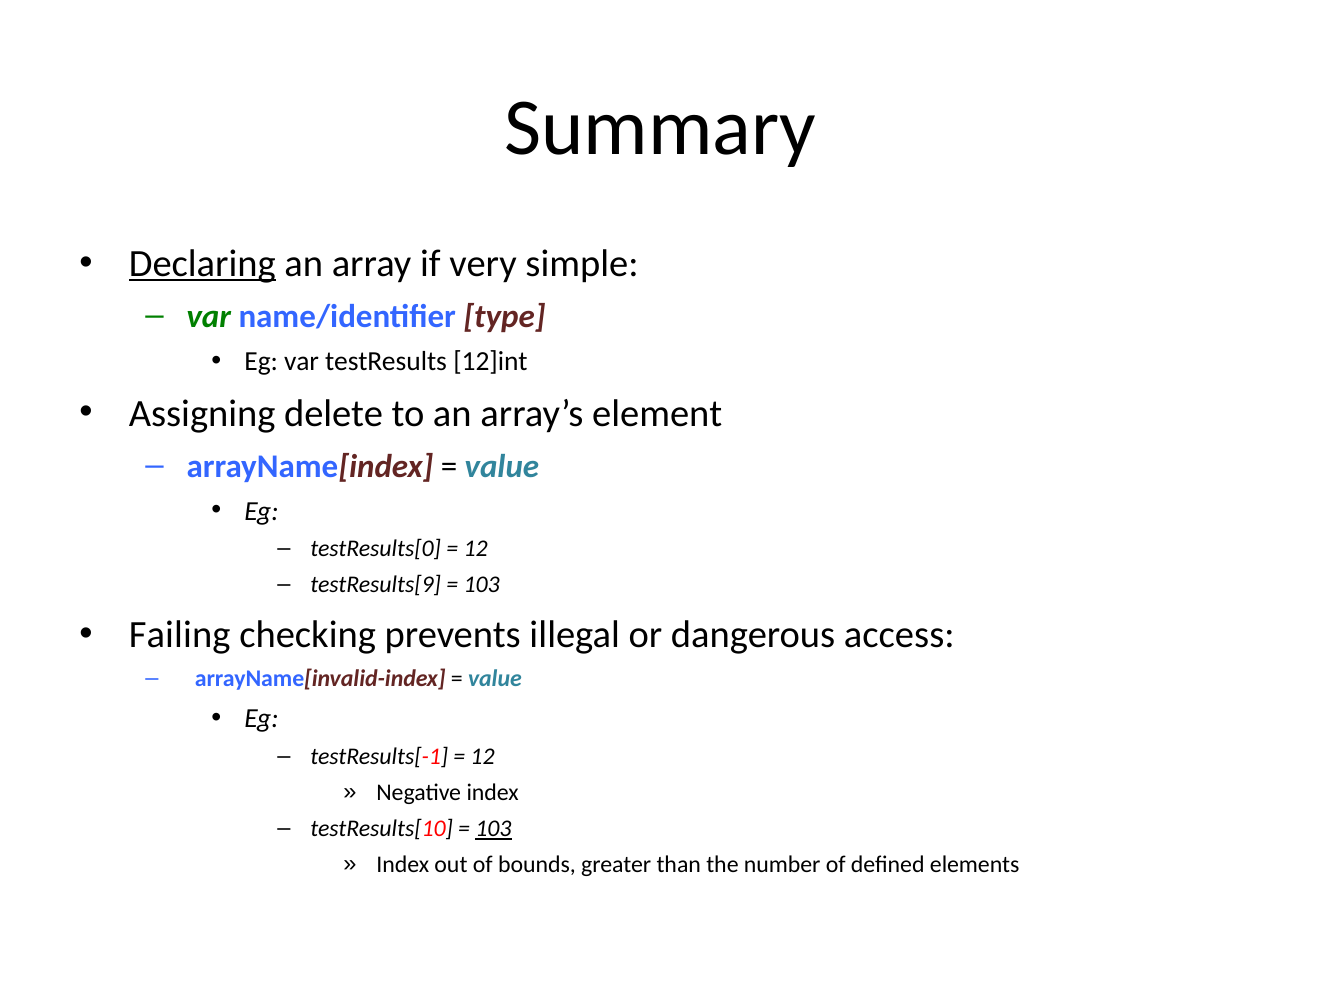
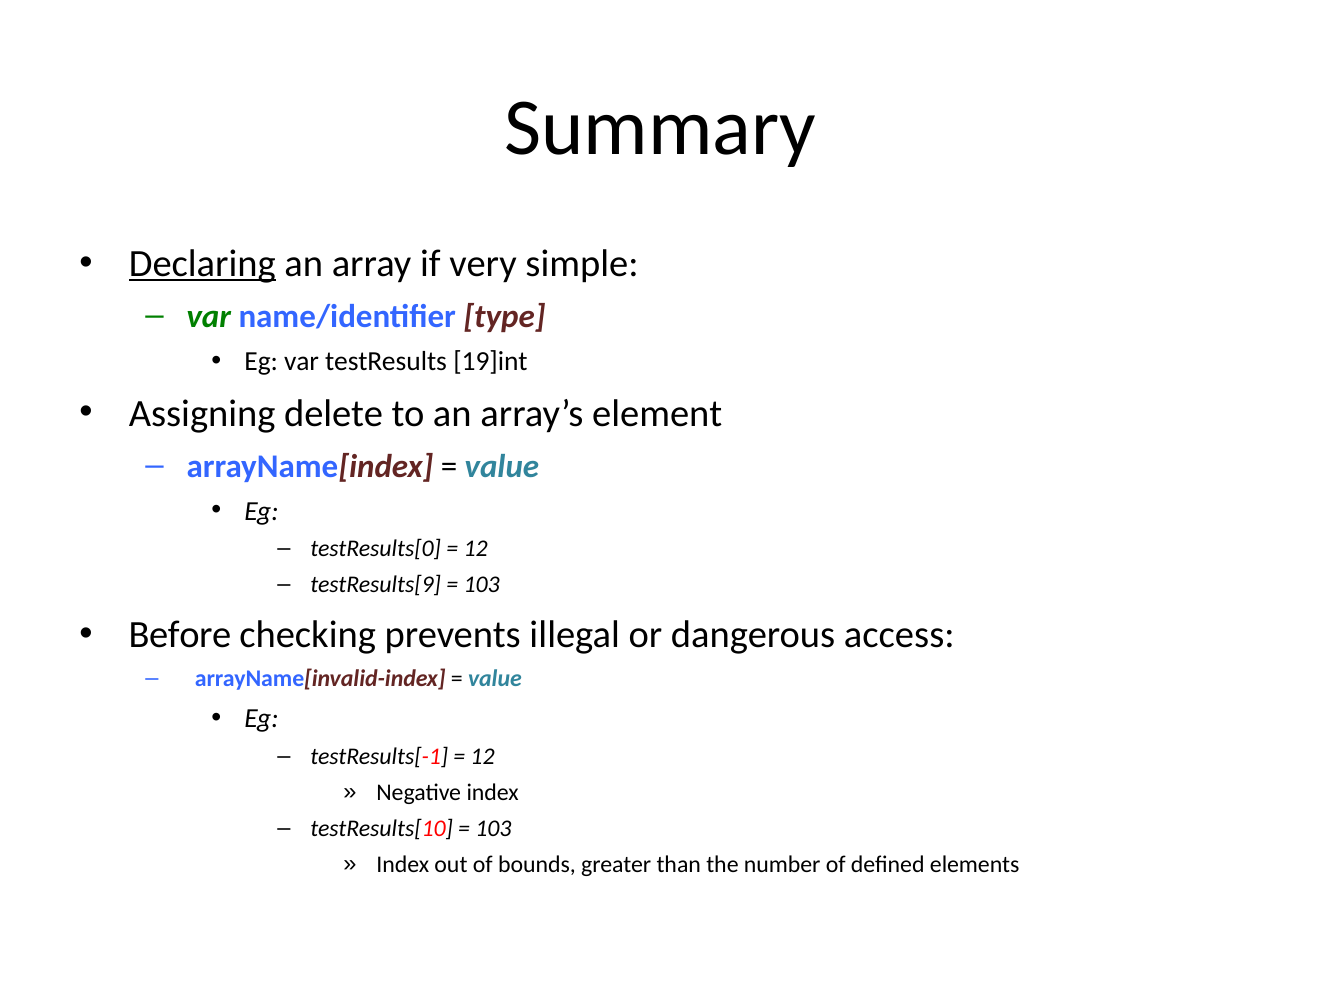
12]int: 12]int -> 19]int
Failing: Failing -> Before
103 at (493, 829) underline: present -> none
